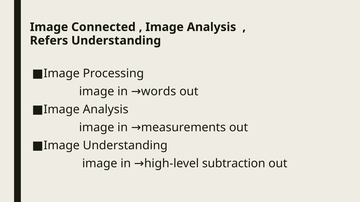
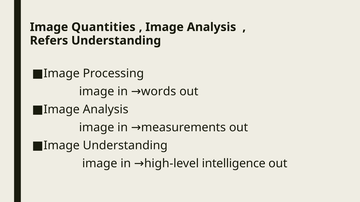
Connected: Connected -> Quantities
subtraction: subtraction -> intelligence
